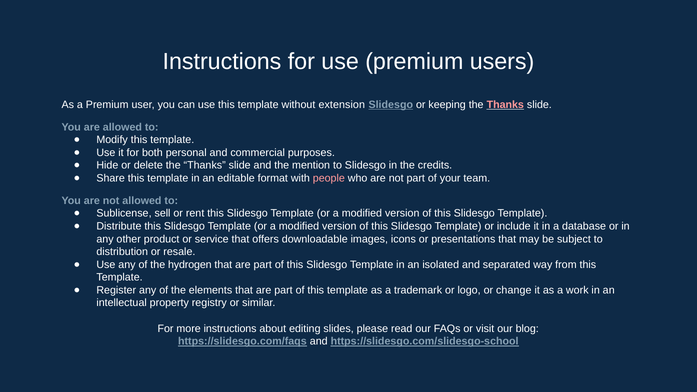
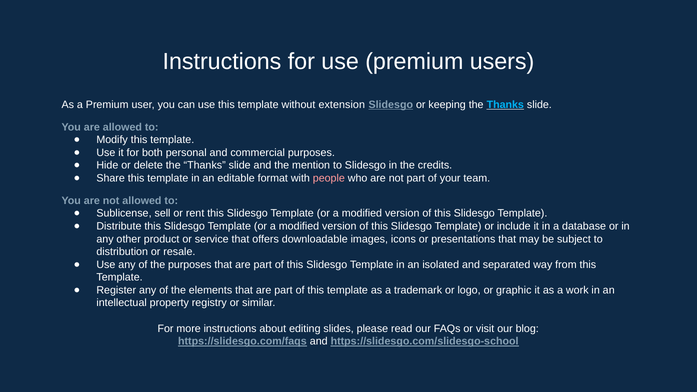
Thanks at (505, 105) colour: pink -> light blue
the hydrogen: hydrogen -> purposes
change: change -> graphic
